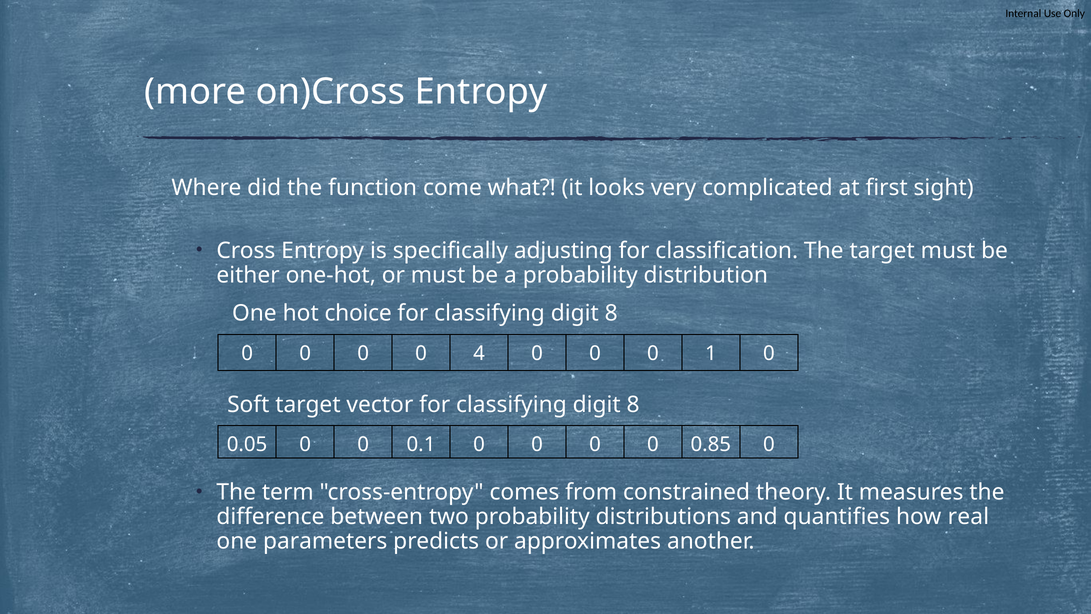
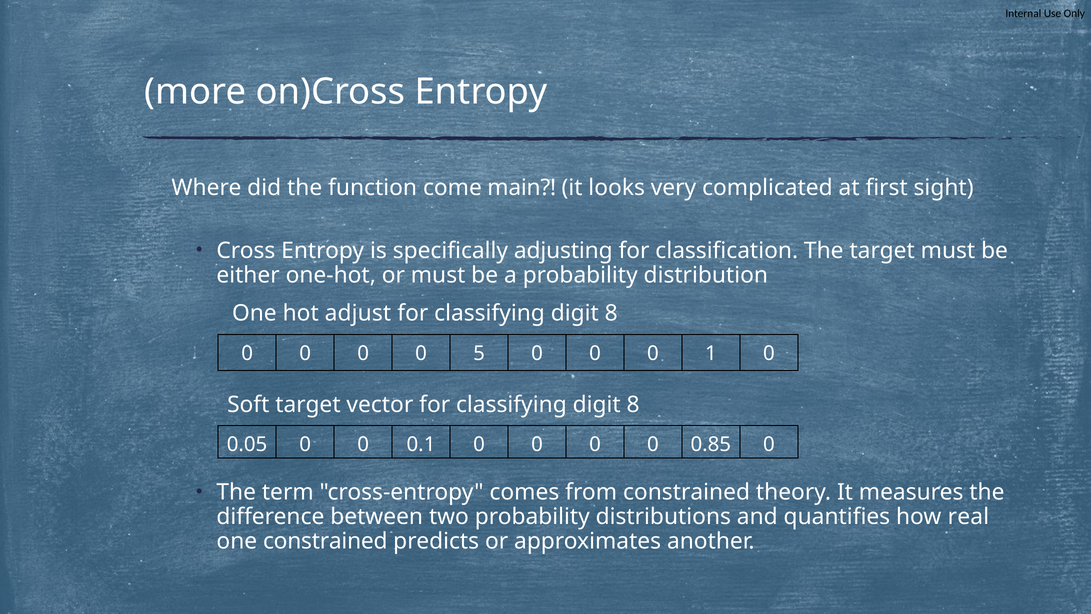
what: what -> main
choice: choice -> adjust
4: 4 -> 5
one parameters: parameters -> constrained
